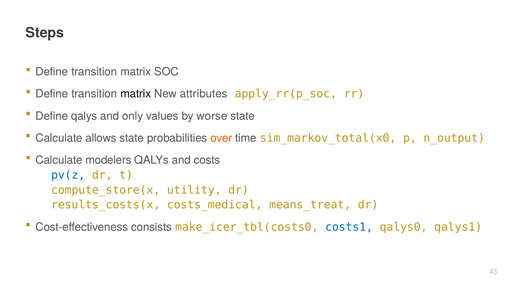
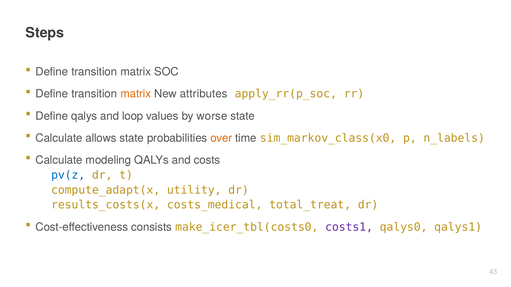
matrix at (136, 94) colour: black -> orange
only: only -> loop
sim_markov_total(x0: sim_markov_total(x0 -> sim_markov_class(x0
n_output: n_output -> n_labels
modelers: modelers -> modeling
compute_store(x: compute_store(x -> compute_adapt(x
means_treat: means_treat -> total_treat
costs1 colour: blue -> purple
